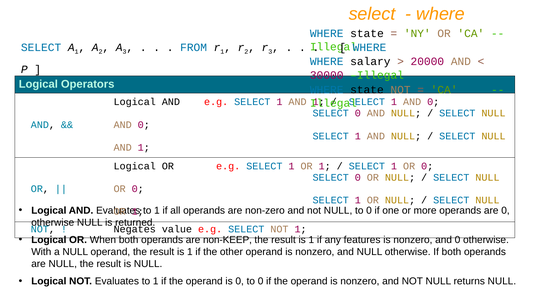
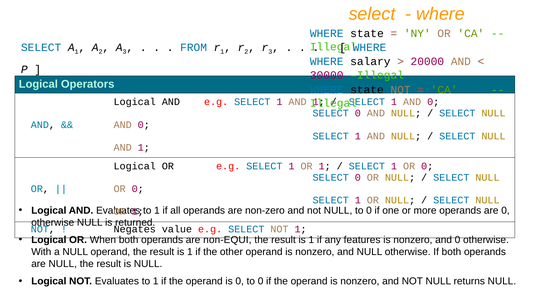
non-KEEP: non-KEEP -> non-EQUI
